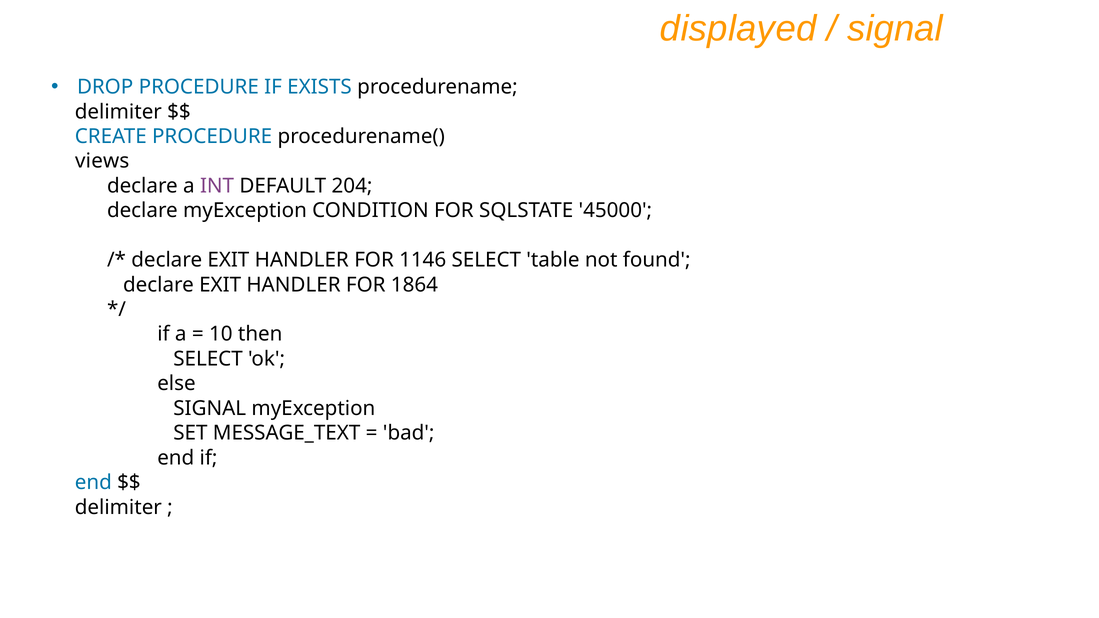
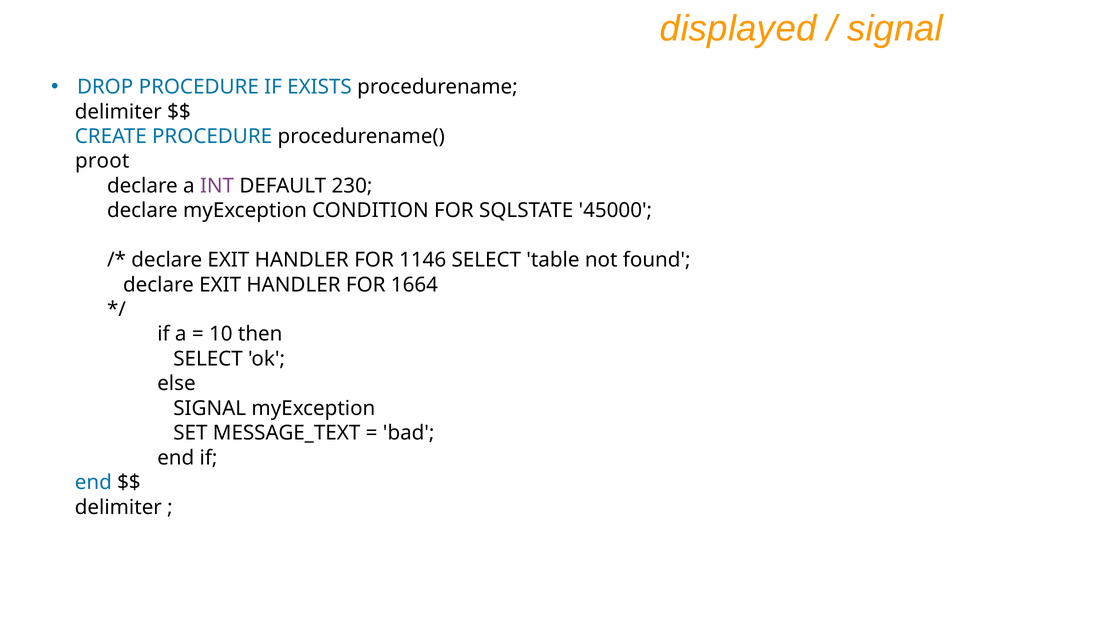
views: views -> proot
204: 204 -> 230
1864: 1864 -> 1664
